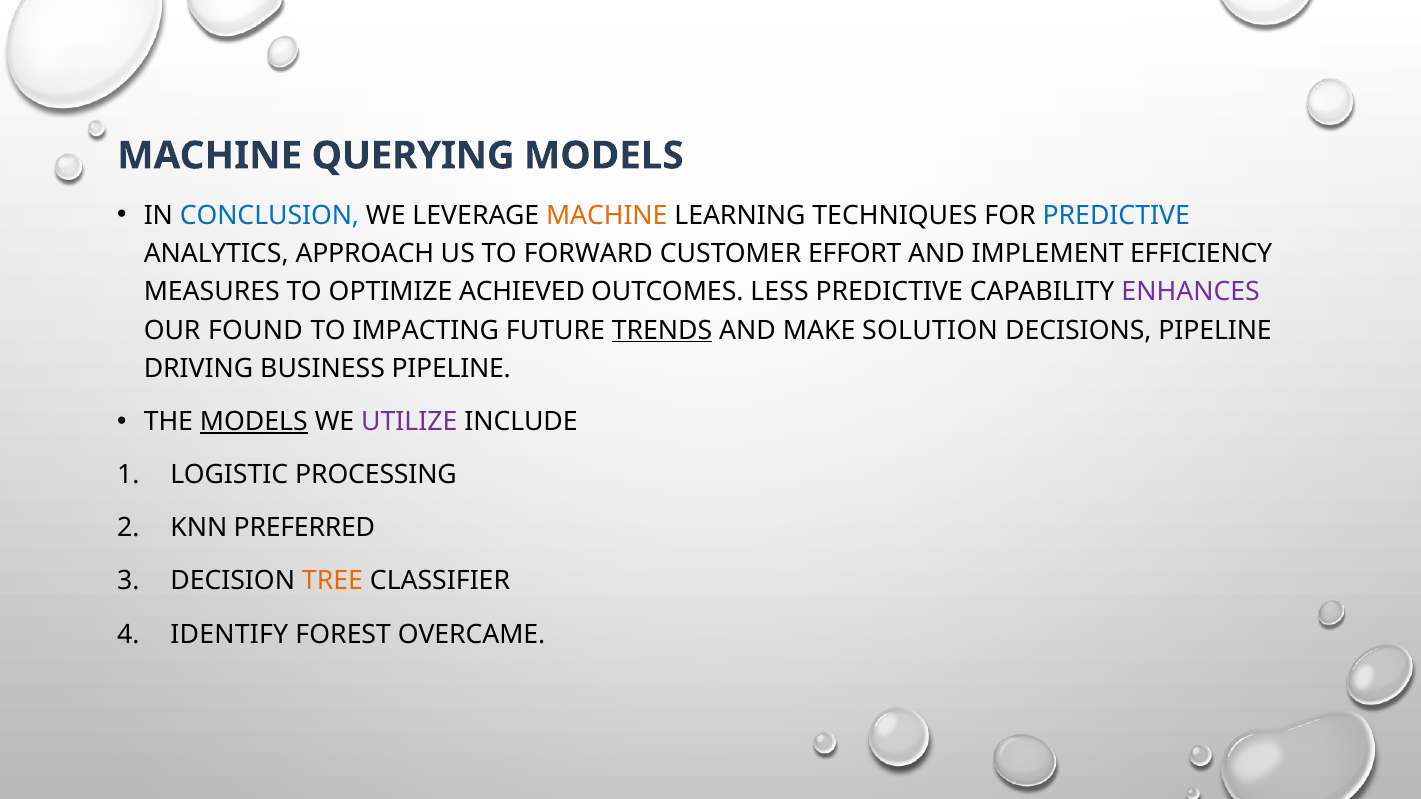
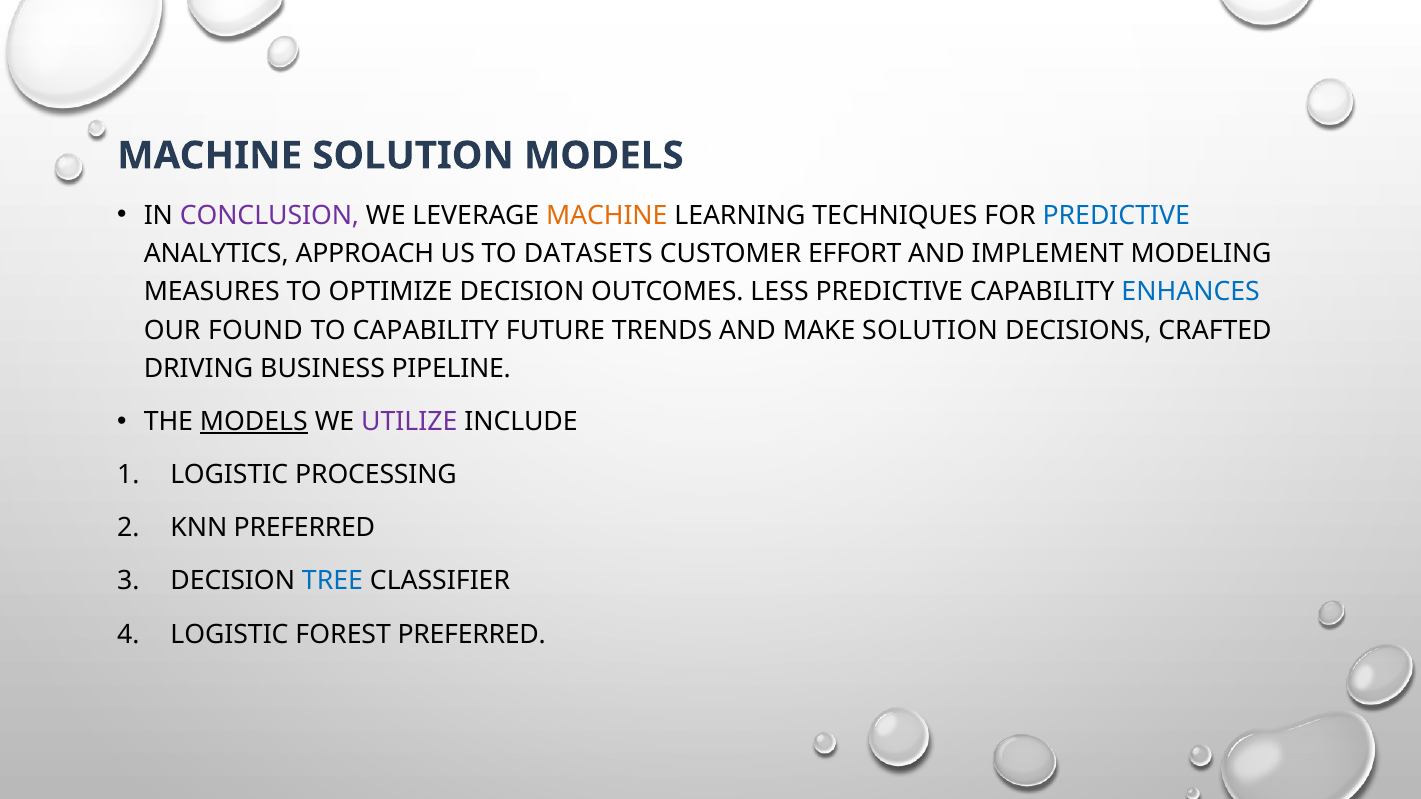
MACHINE QUERYING: QUERYING -> SOLUTION
CONCLUSION colour: blue -> purple
FORWARD: FORWARD -> DATASETS
EFFICIENCY: EFFICIENCY -> MODELING
OPTIMIZE ACHIEVED: ACHIEVED -> DECISION
ENHANCES colour: purple -> blue
TO IMPACTING: IMPACTING -> CAPABILITY
TRENDS underline: present -> none
DECISIONS PIPELINE: PIPELINE -> CRAFTED
TREE colour: orange -> blue
IDENTIFY at (229, 635): IDENTIFY -> LOGISTIC
FOREST OVERCAME: OVERCAME -> PREFERRED
